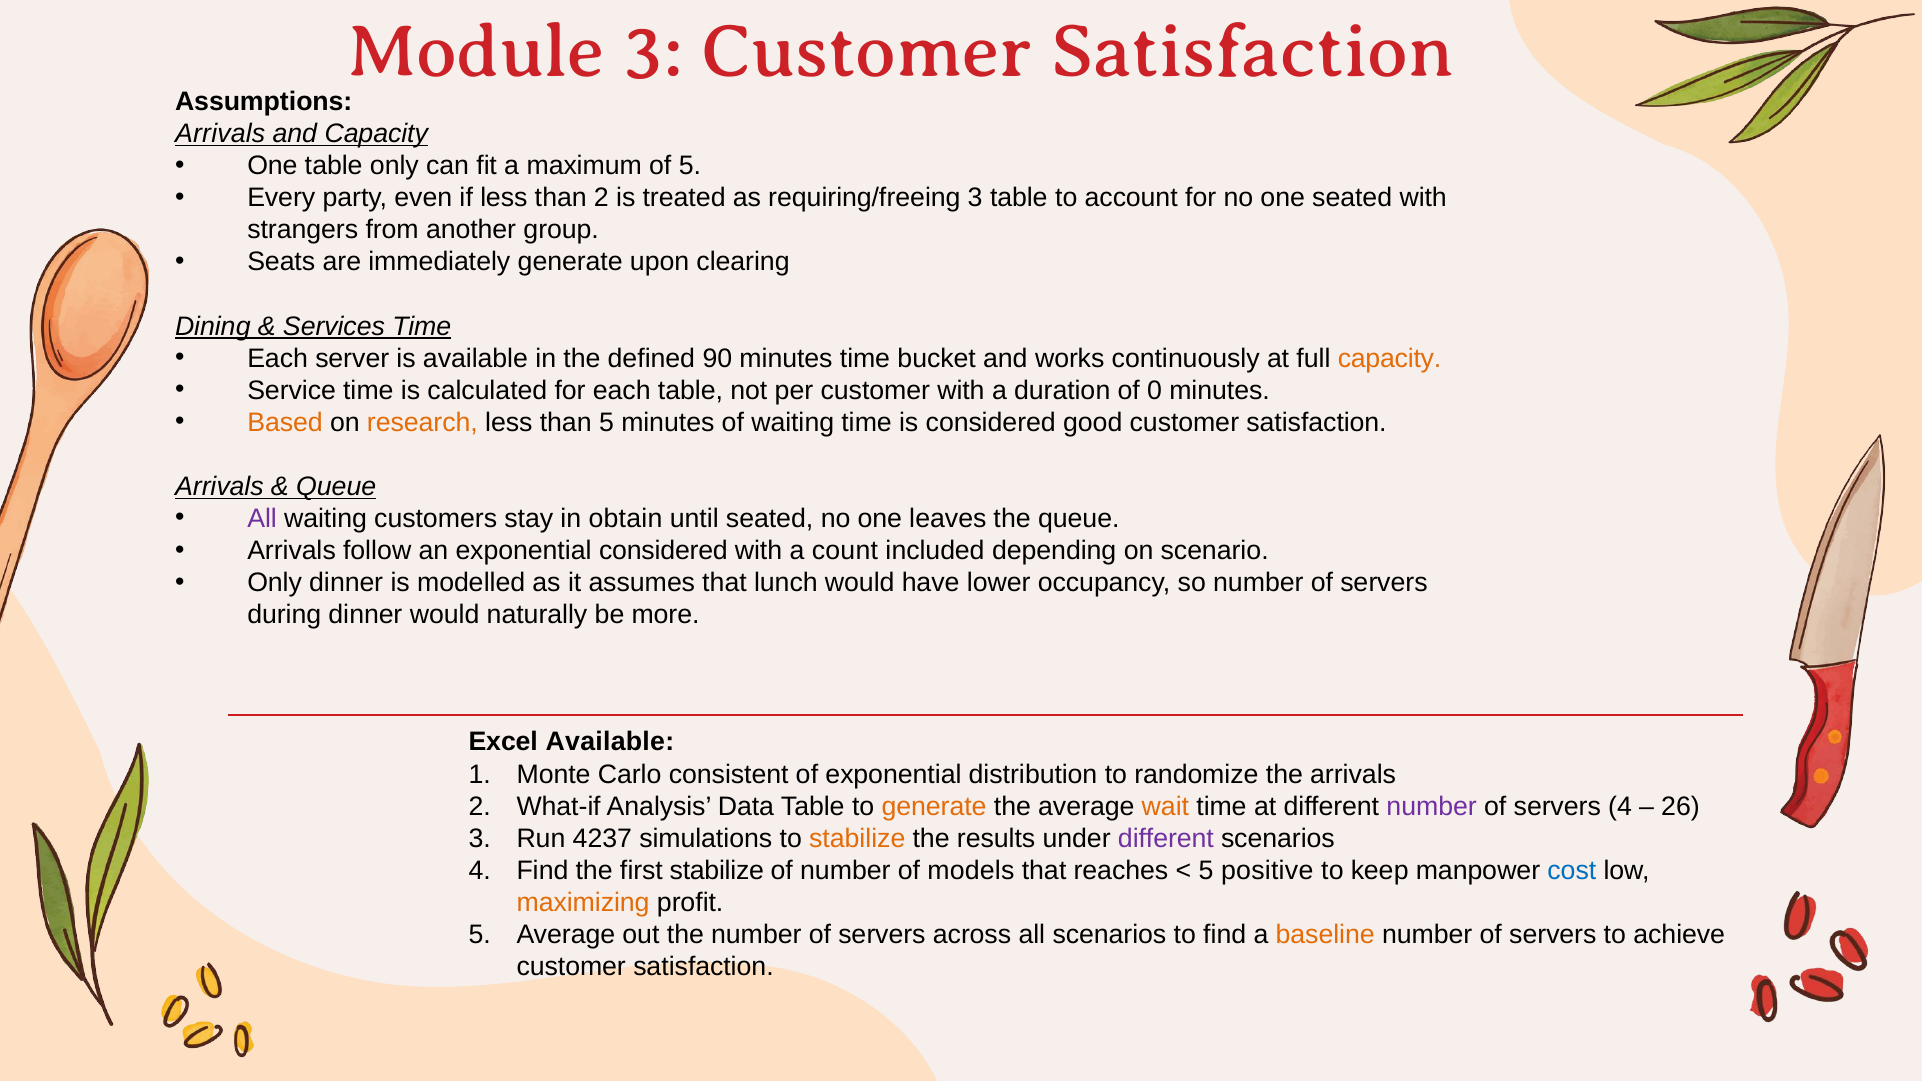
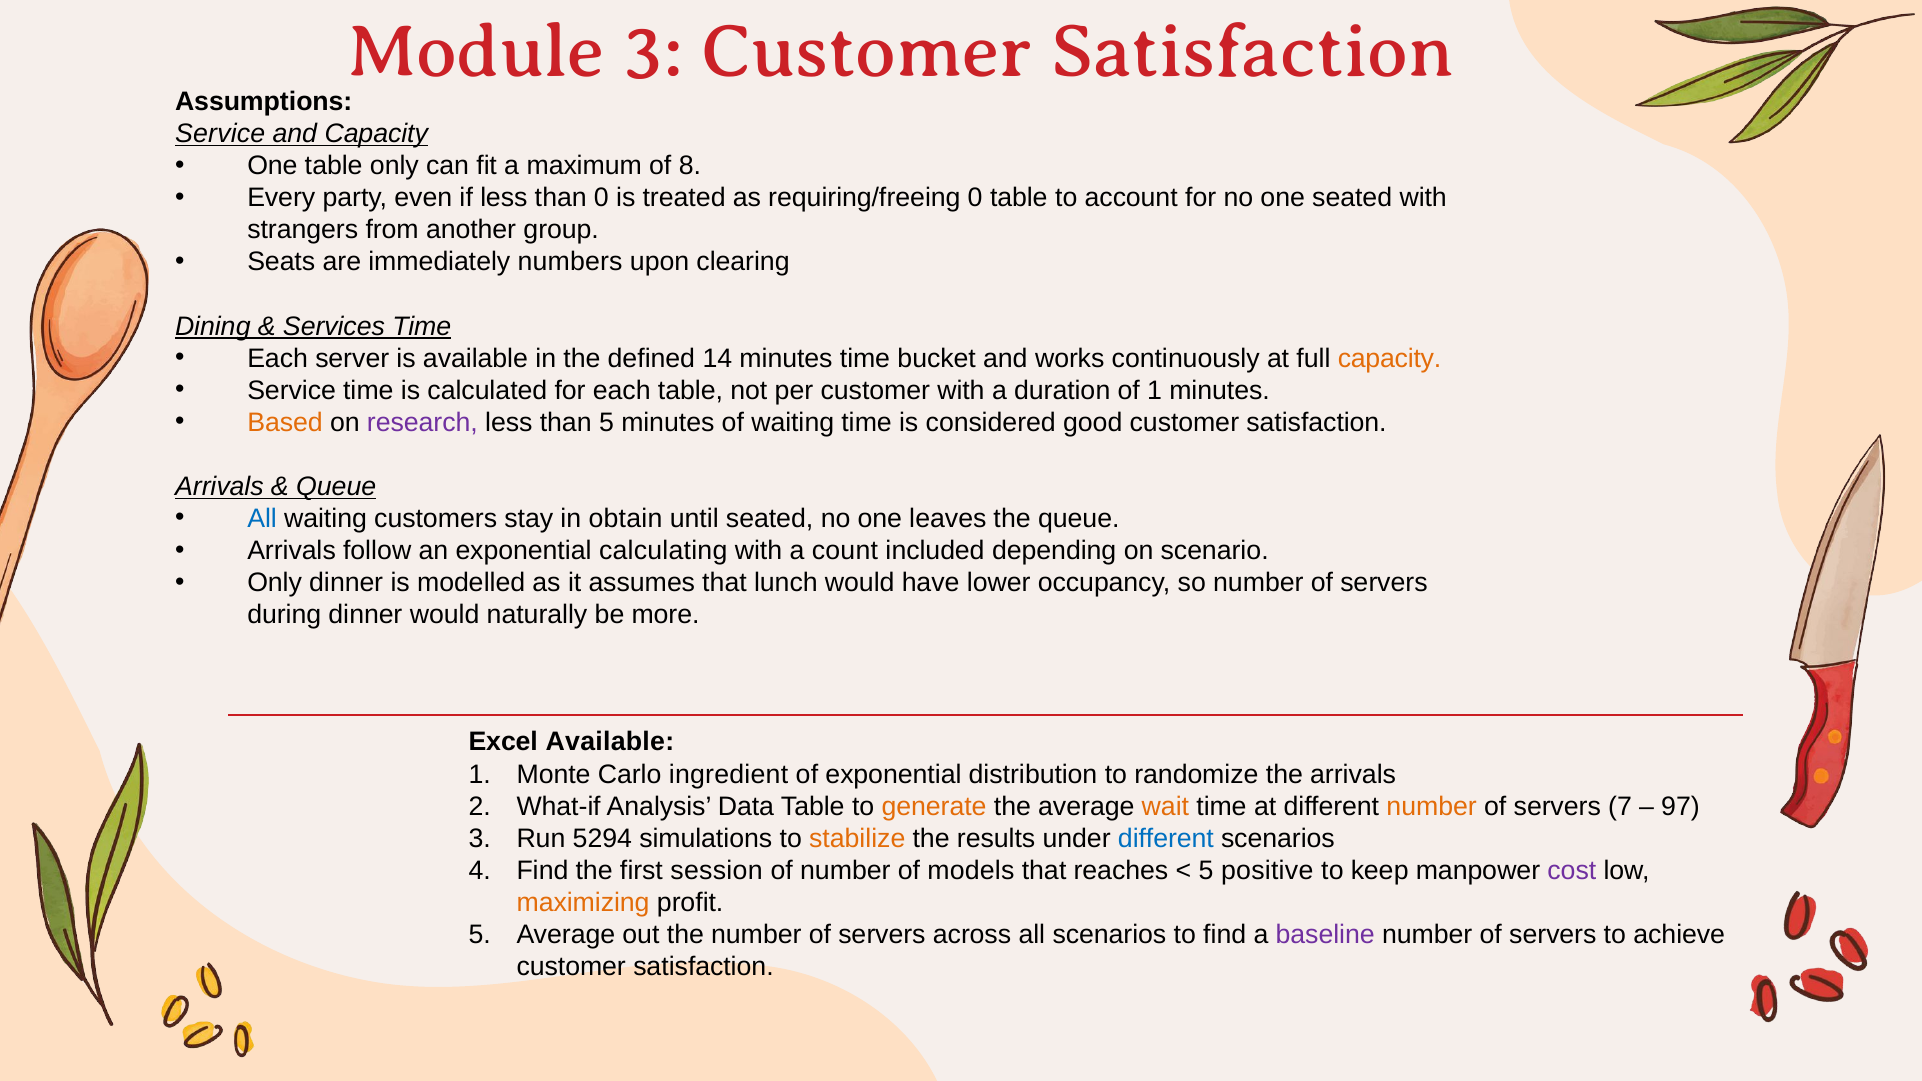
Arrivals at (220, 134): Arrivals -> Service
of 5: 5 -> 8
than 2: 2 -> 0
requiring/freeing 3: 3 -> 0
immediately generate: generate -> numbers
90: 90 -> 14
of 0: 0 -> 1
research colour: orange -> purple
All at (262, 519) colour: purple -> blue
exponential considered: considered -> calculating
consistent: consistent -> ingredient
number at (1432, 806) colour: purple -> orange
servers 4: 4 -> 7
26: 26 -> 97
4237: 4237 -> 5294
different at (1166, 839) colour: purple -> blue
first stabilize: stabilize -> session
cost colour: blue -> purple
baseline colour: orange -> purple
